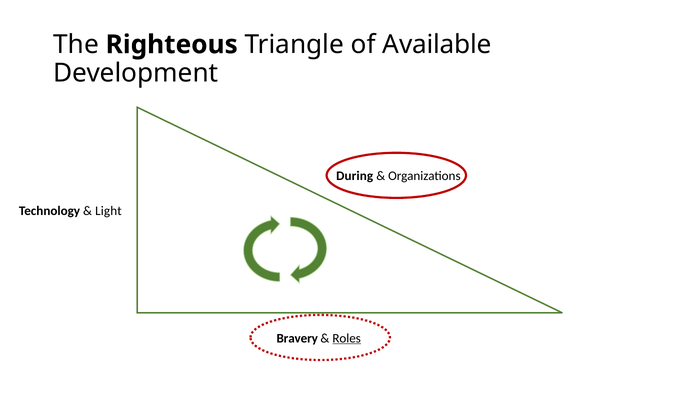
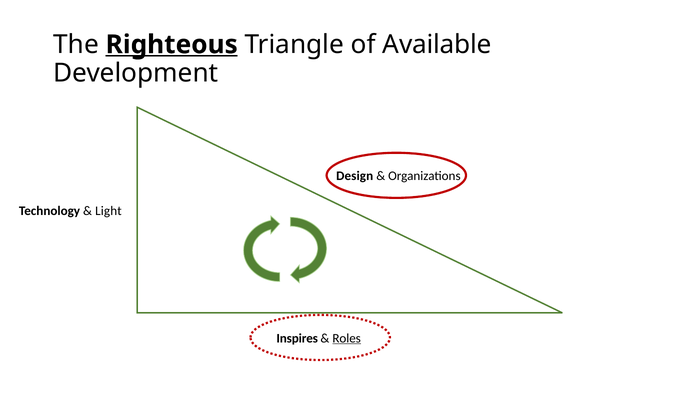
Righteous underline: none -> present
During: During -> Design
Bravery: Bravery -> Inspires
